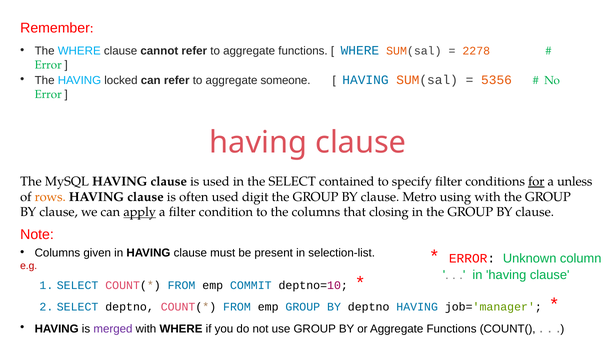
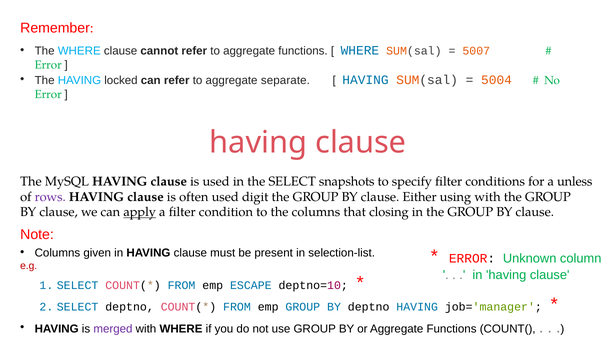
2278: 2278 -> 5007
someone: someone -> separate
5356: 5356 -> 5004
contained: contained -> snapshots
for underline: present -> none
rows colour: orange -> purple
Metro: Metro -> Either
COMMIT: COMMIT -> ESCAPE
